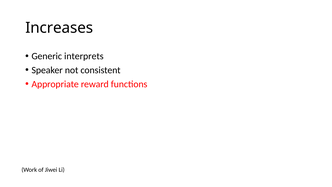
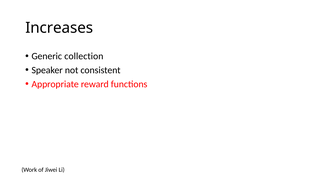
interprets: interprets -> collection
